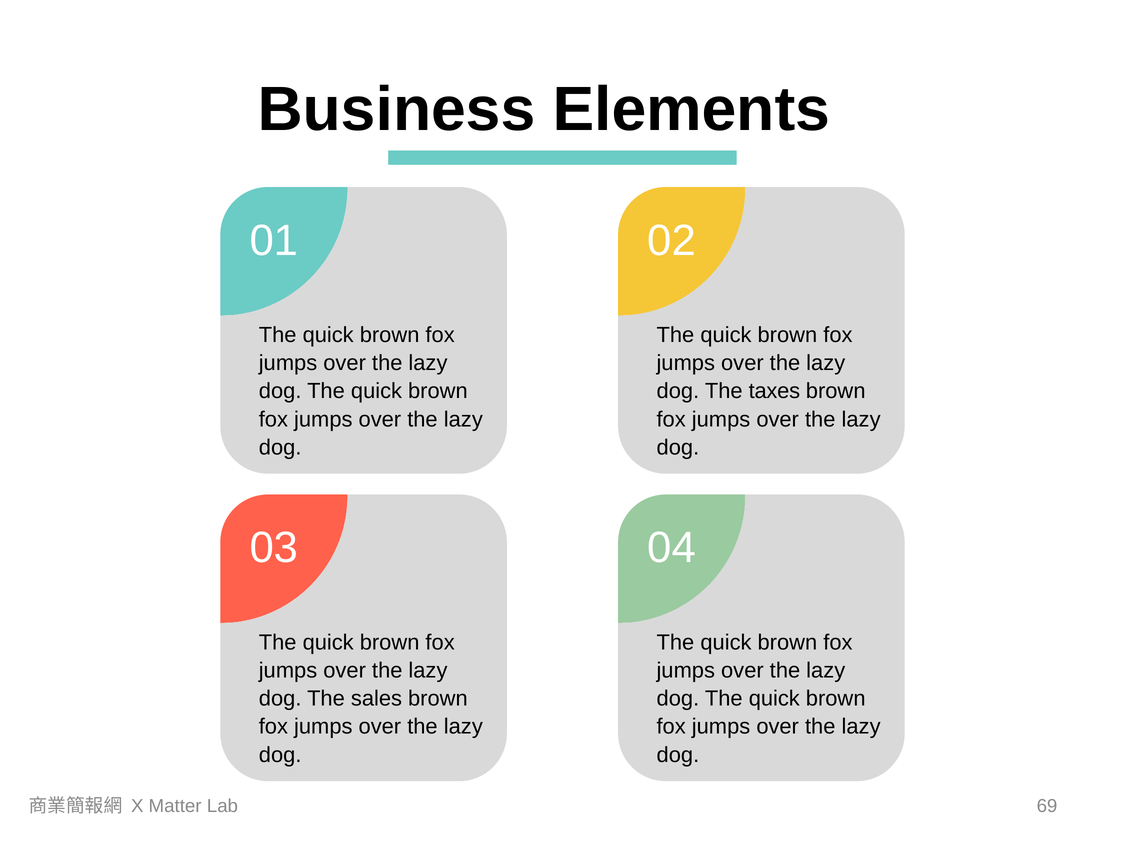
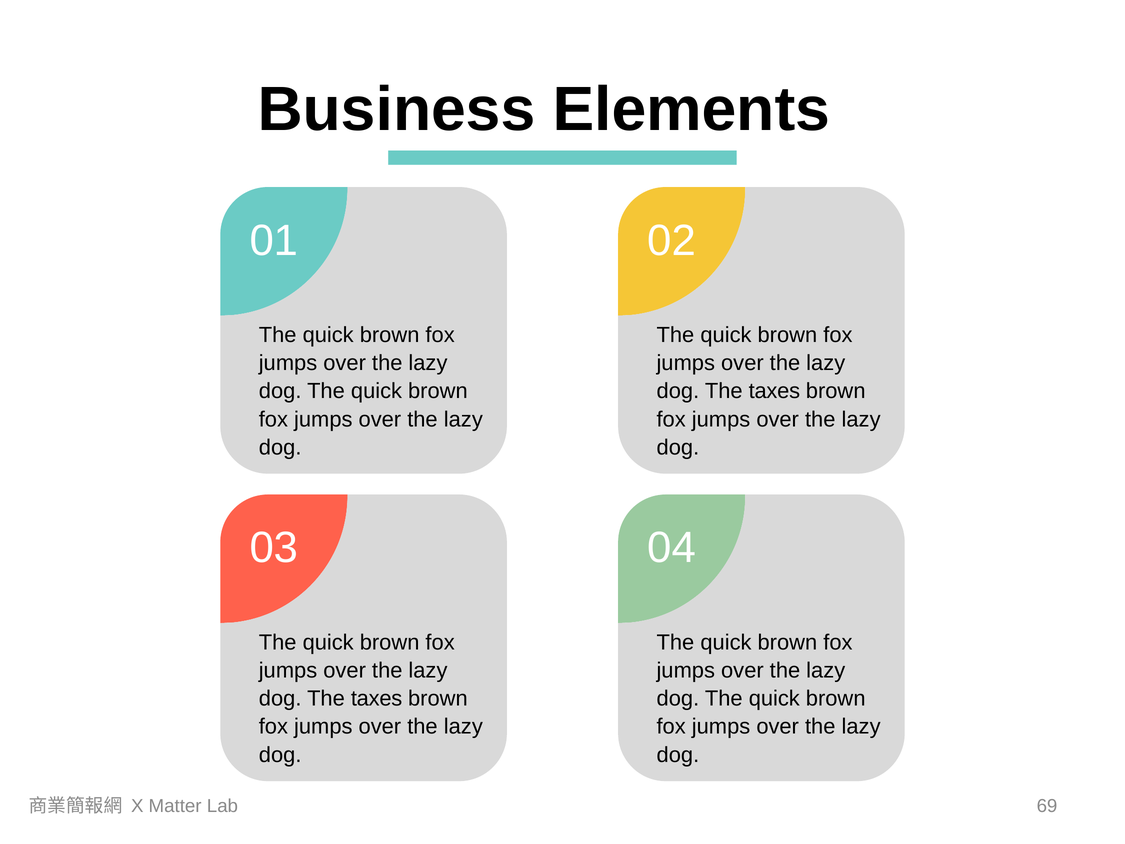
sales at (376, 698): sales -> taxes
